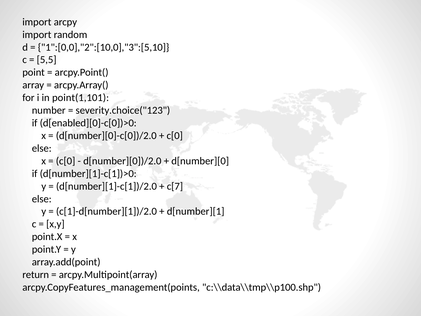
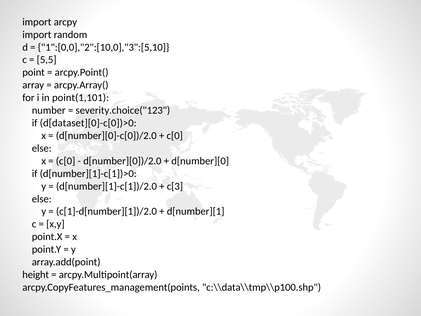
d[enabled][0]-c[0])>0: d[enabled][0]-c[0])>0 -> d[dataset][0]-c[0])>0
c[7: c[7 -> c[3
return: return -> height
